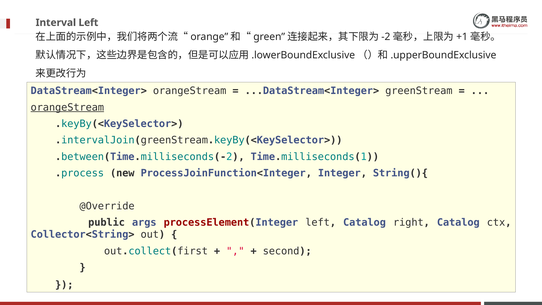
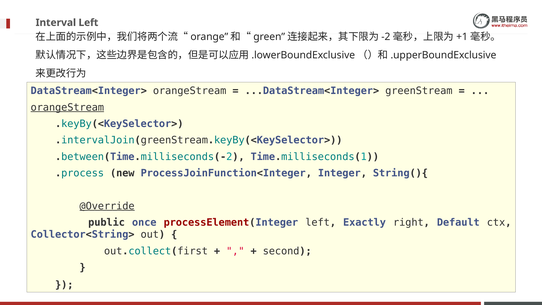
@Override underline: none -> present
args: args -> once
left Catalog: Catalog -> Exactly
right Catalog: Catalog -> Default
